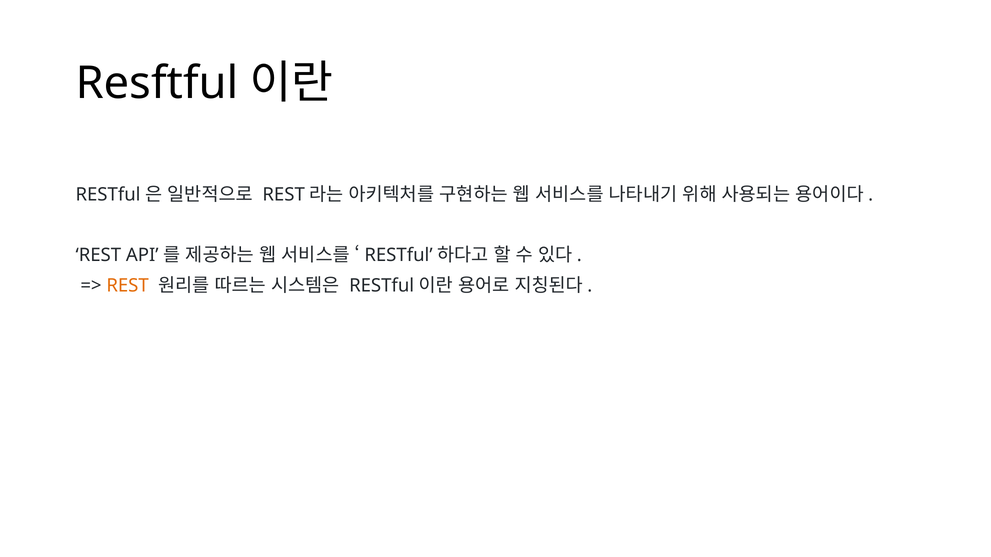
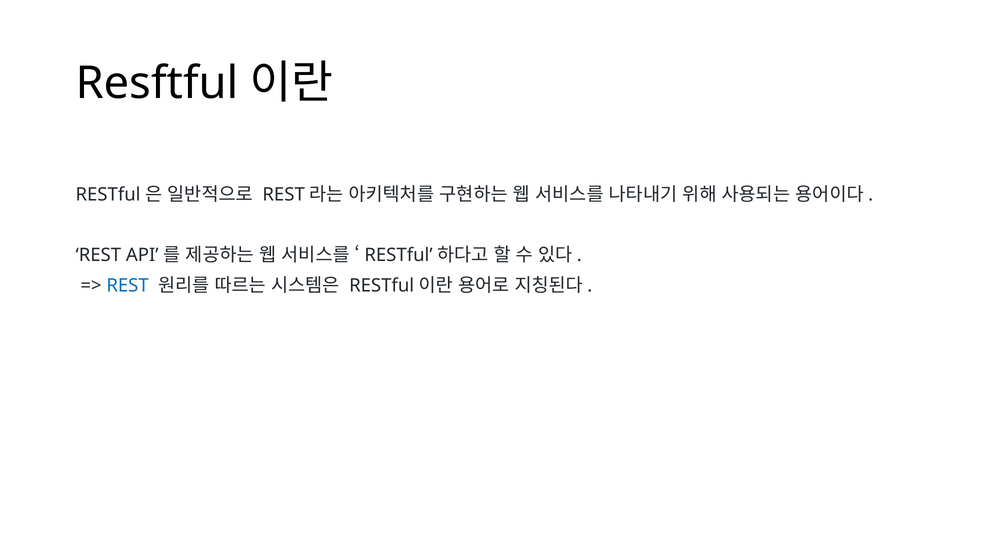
REST at (128, 286) colour: orange -> blue
